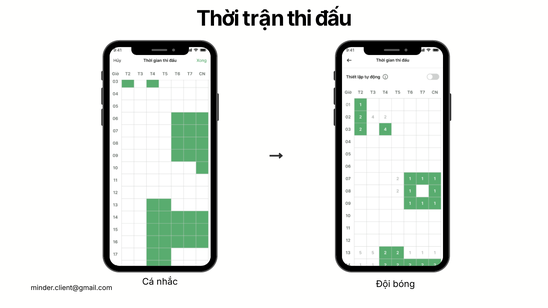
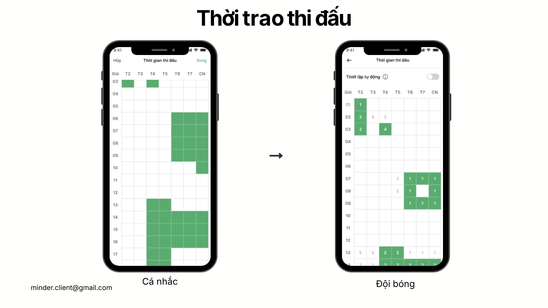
trận: trận -> trao
